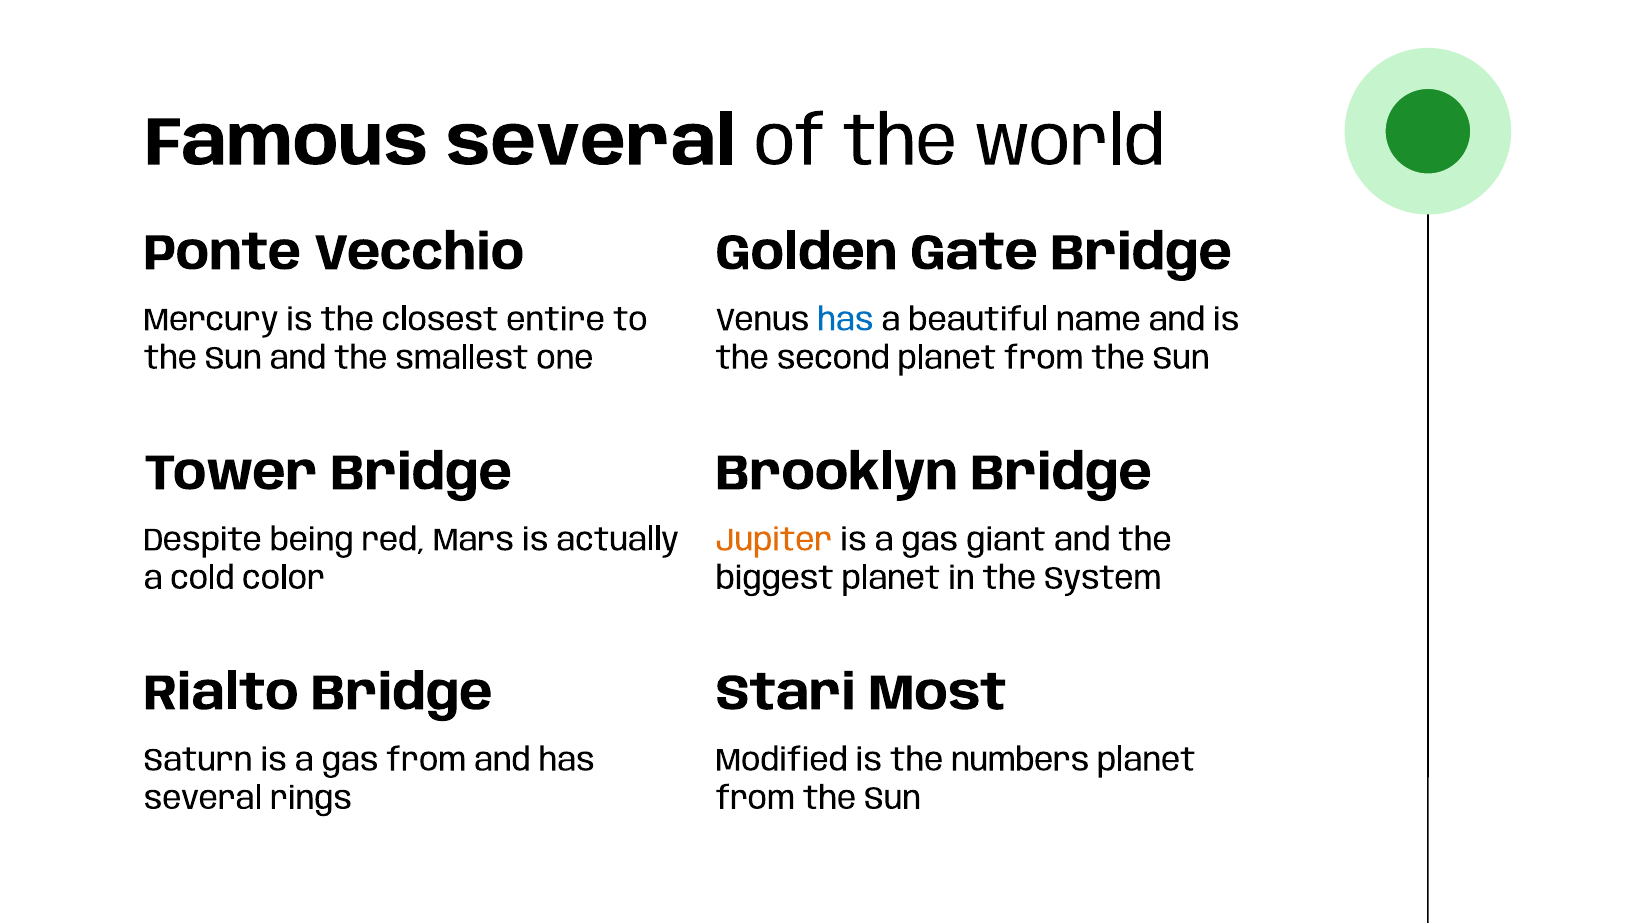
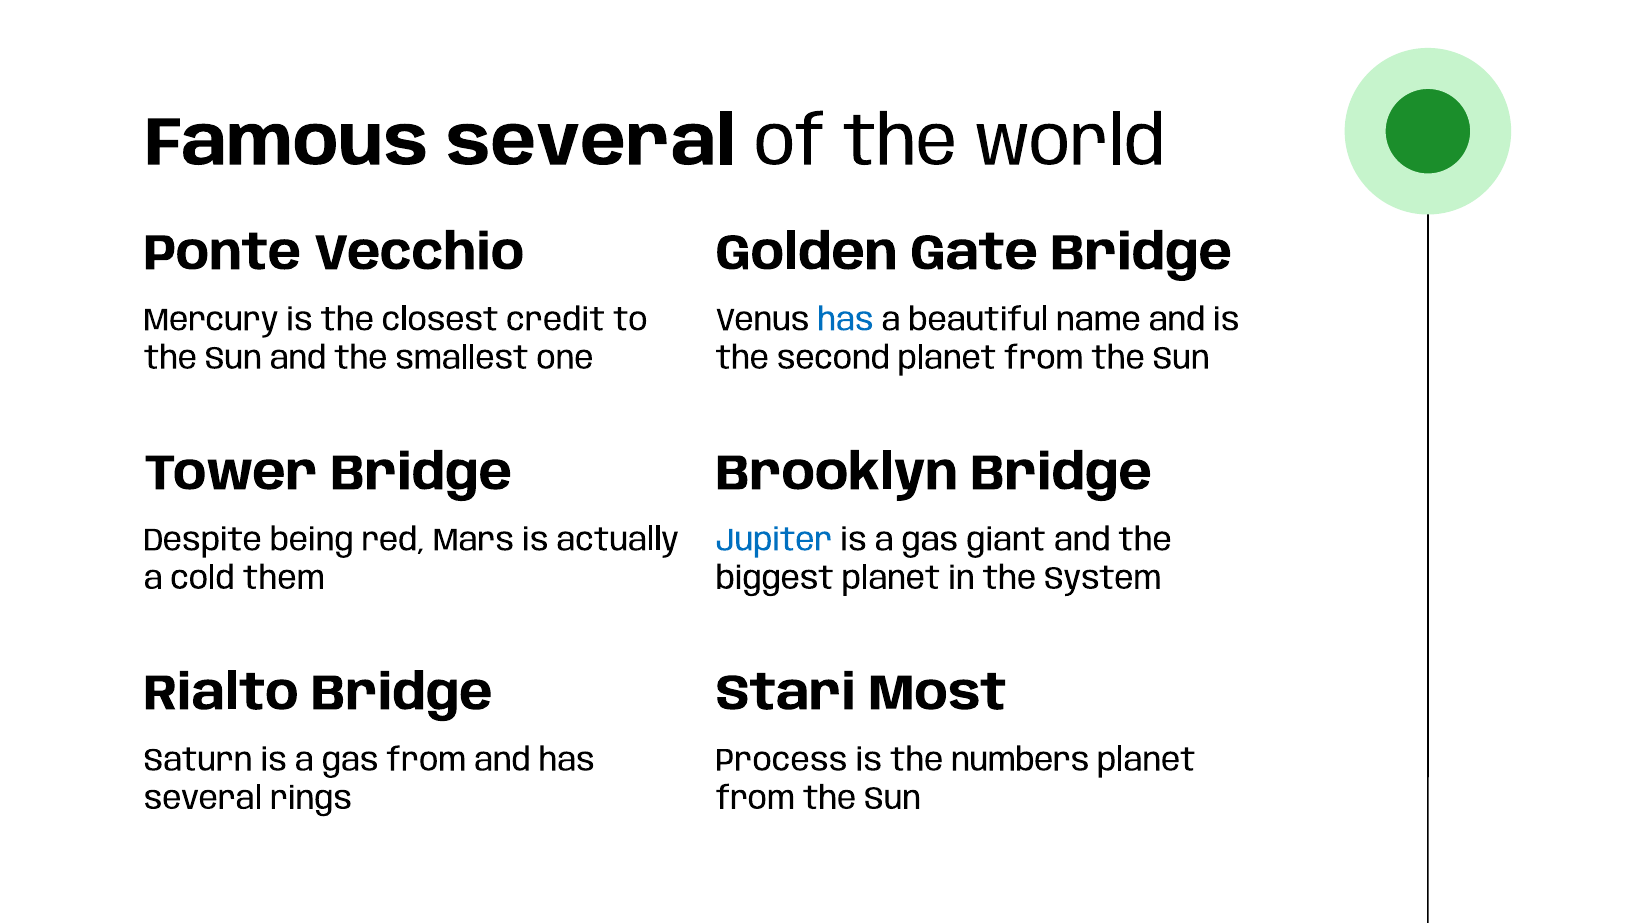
entire: entire -> credit
Jupiter colour: orange -> blue
color: color -> them
Modified: Modified -> Process
